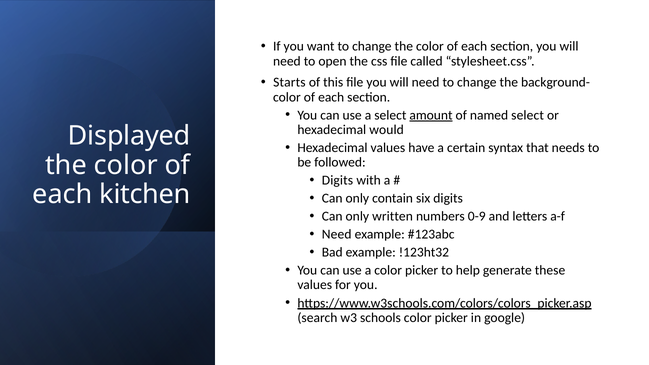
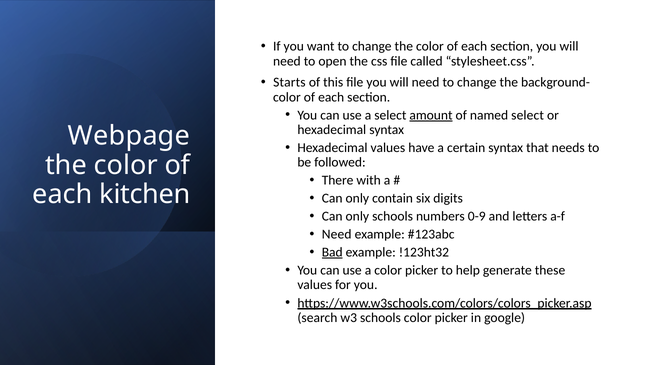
hexadecimal would: would -> syntax
Displayed: Displayed -> Webpage
Digits at (337, 180): Digits -> There
only written: written -> schools
Bad underline: none -> present
